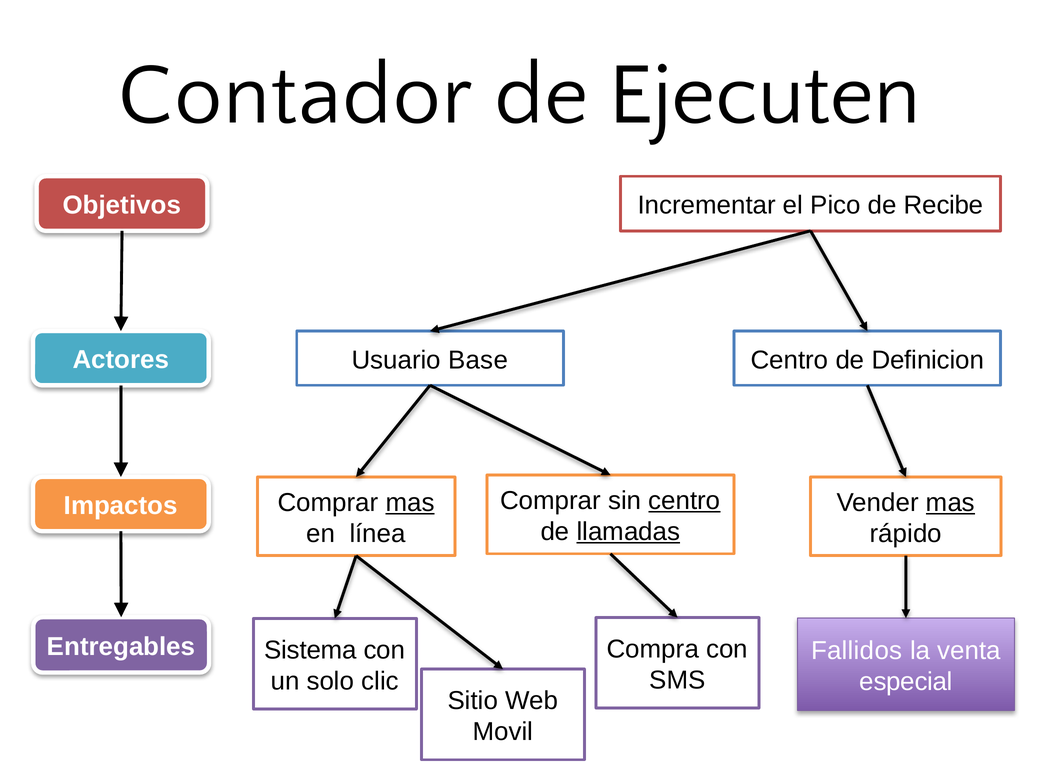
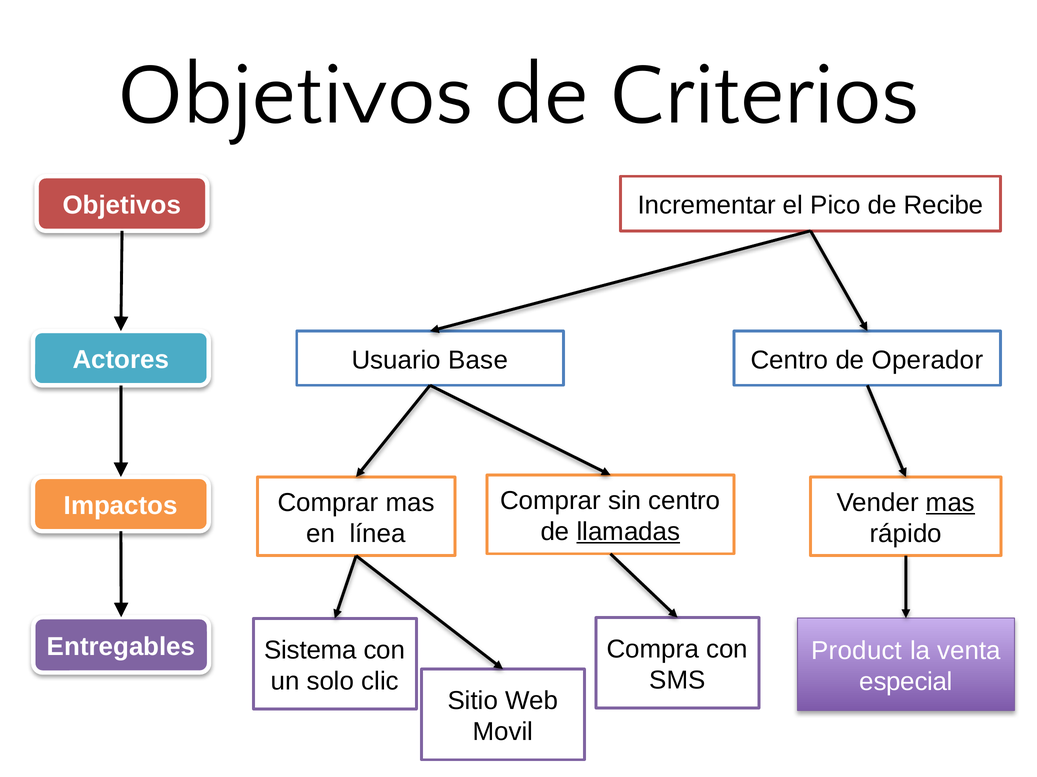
Contador at (295, 94): Contador -> Objetivos
Ejecuten: Ejecuten -> Criterios
Definicion: Definicion -> Operador
centro at (684, 501) underline: present -> none
mas at (410, 503) underline: present -> none
Fallidos: Fallidos -> Product
